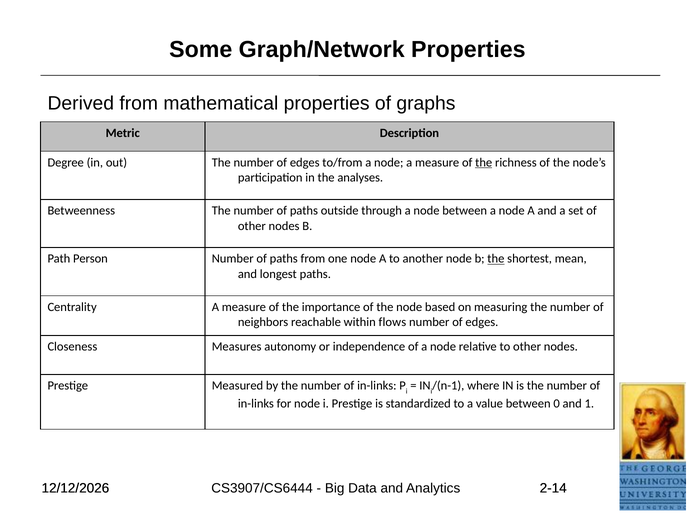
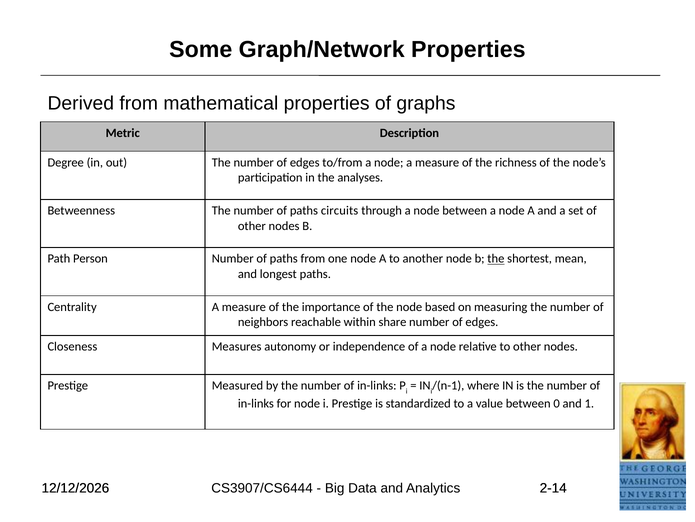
the at (484, 162) underline: present -> none
outside: outside -> circuits
flows: flows -> share
